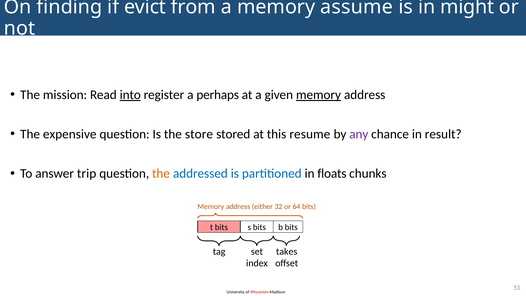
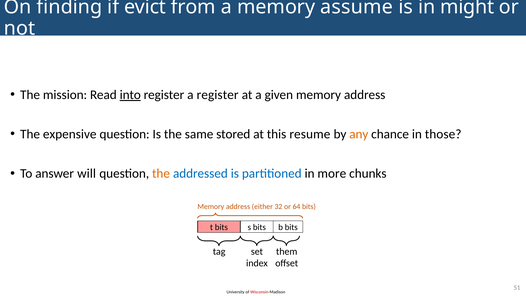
a perhaps: perhaps -> register
memory at (319, 95) underline: present -> none
store: store -> same
any colour: purple -> orange
result: result -> those
trip: trip -> will
floats: floats -> more
takes: takes -> them
